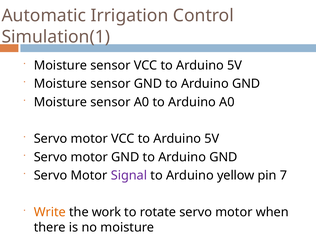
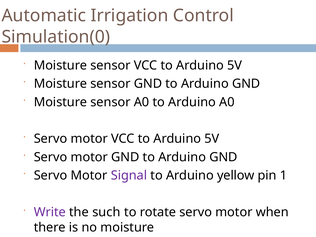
Simulation(1: Simulation(1 -> Simulation(0
7: 7 -> 1
Write colour: orange -> purple
work: work -> such
